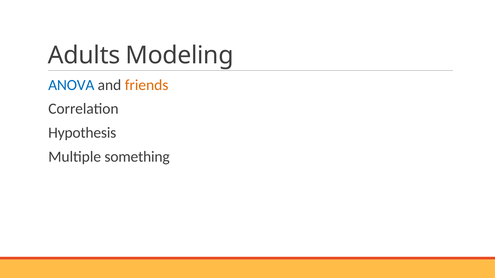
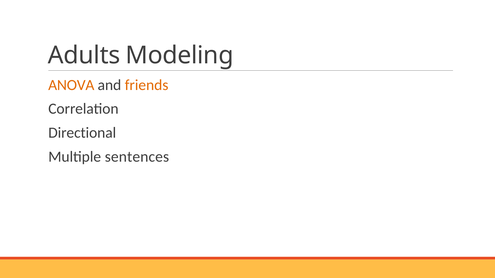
ANOVA colour: blue -> orange
Hypothesis: Hypothesis -> Directional
something: something -> sentences
